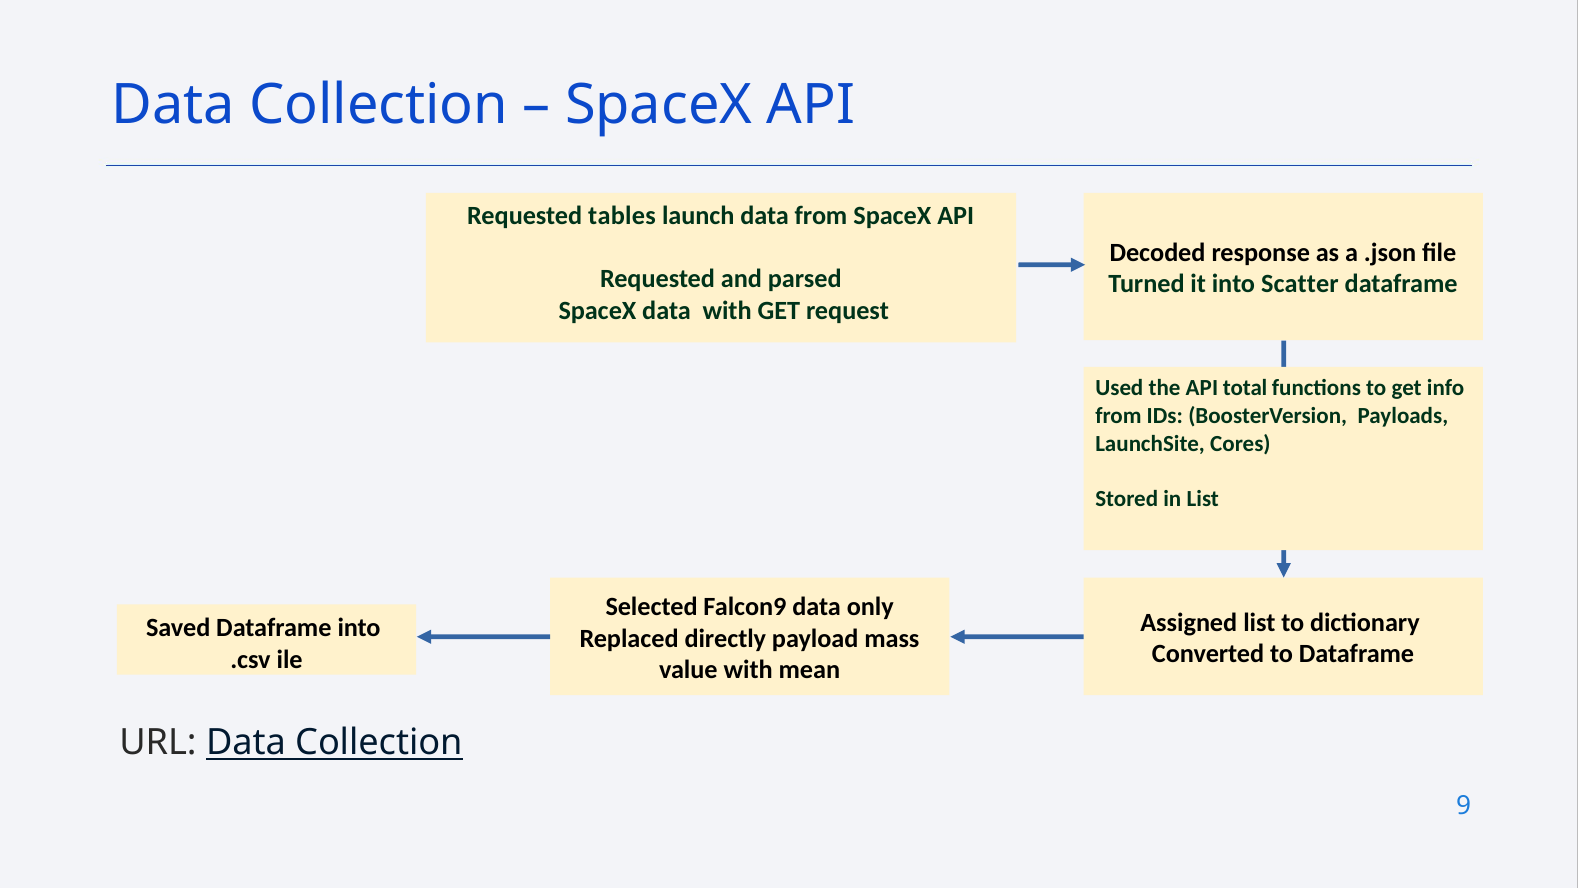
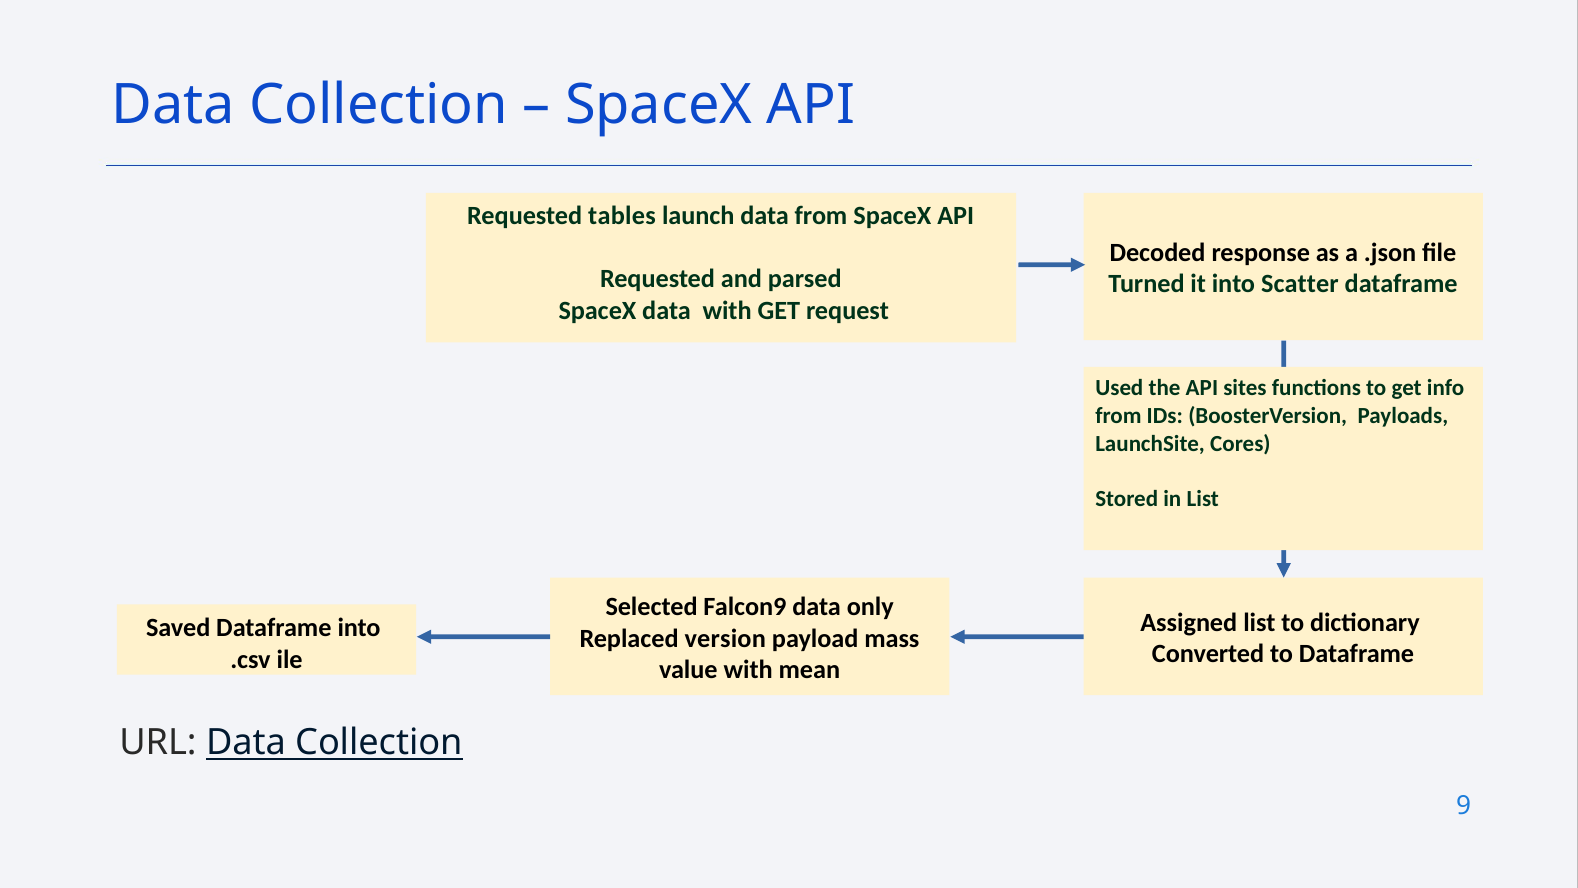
total: total -> sites
directly: directly -> version
